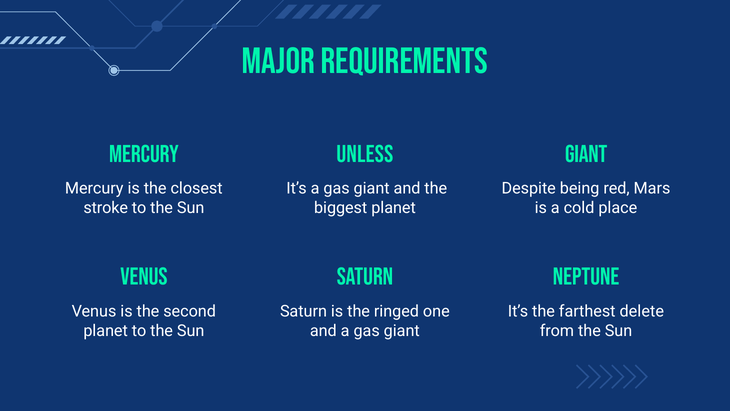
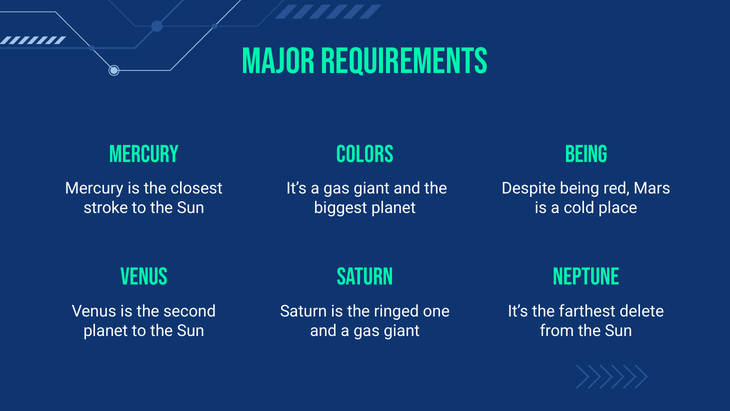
UNLESS: UNLESS -> COLORS
GIANT at (586, 154): GIANT -> BEING
